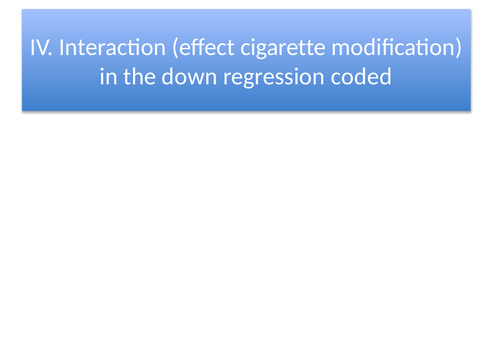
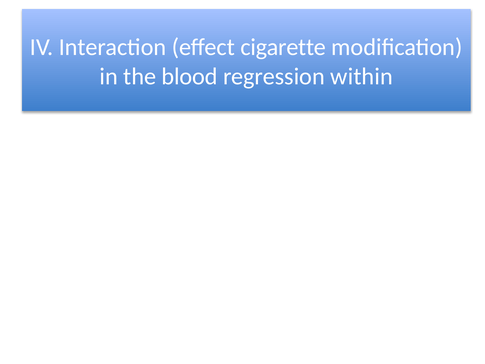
down: down -> blood
coded: coded -> within
